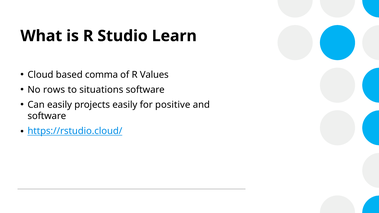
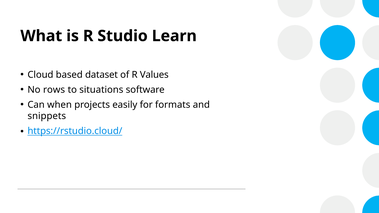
comma: comma -> dataset
Can easily: easily -> when
positive: positive -> formats
software at (47, 116): software -> snippets
